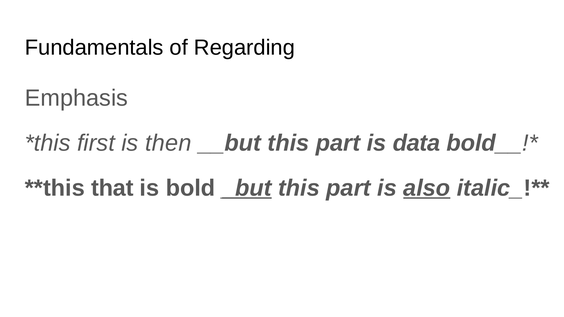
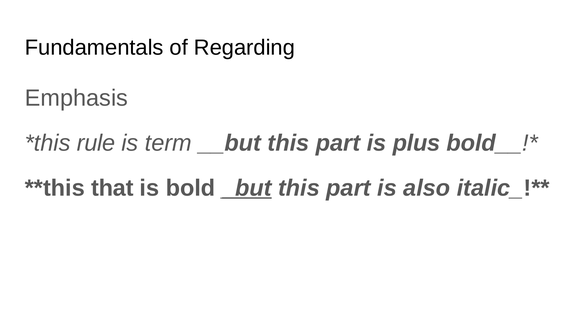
first: first -> rule
then: then -> term
data: data -> plus
also underline: present -> none
